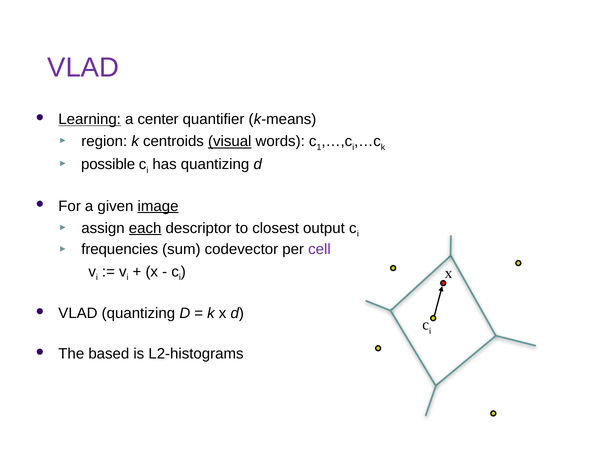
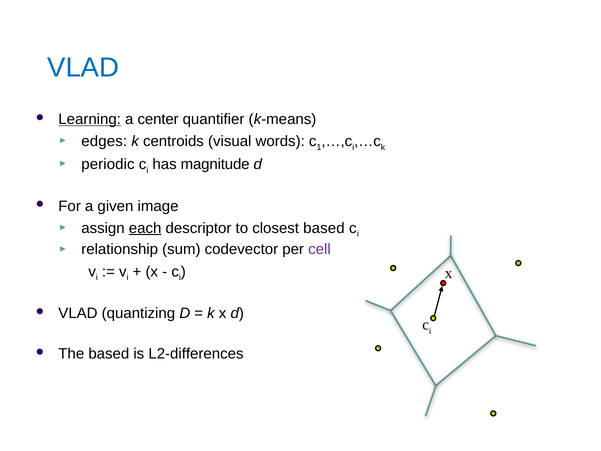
VLAD at (83, 68) colour: purple -> blue
region: region -> edges
visual underline: present -> none
possible: possible -> periodic
has quantizing: quantizing -> magnitude
image underline: present -> none
closest output: output -> based
frequencies: frequencies -> relationship
L2-histograms: L2-histograms -> L2-differences
